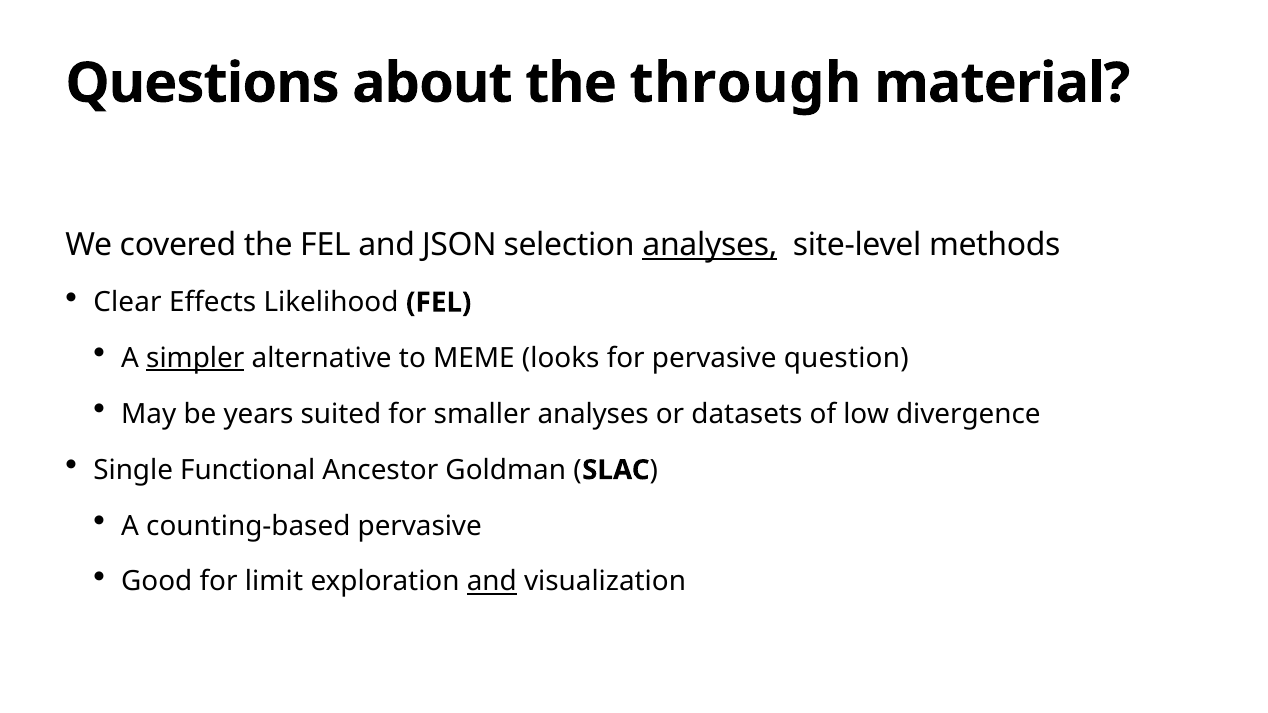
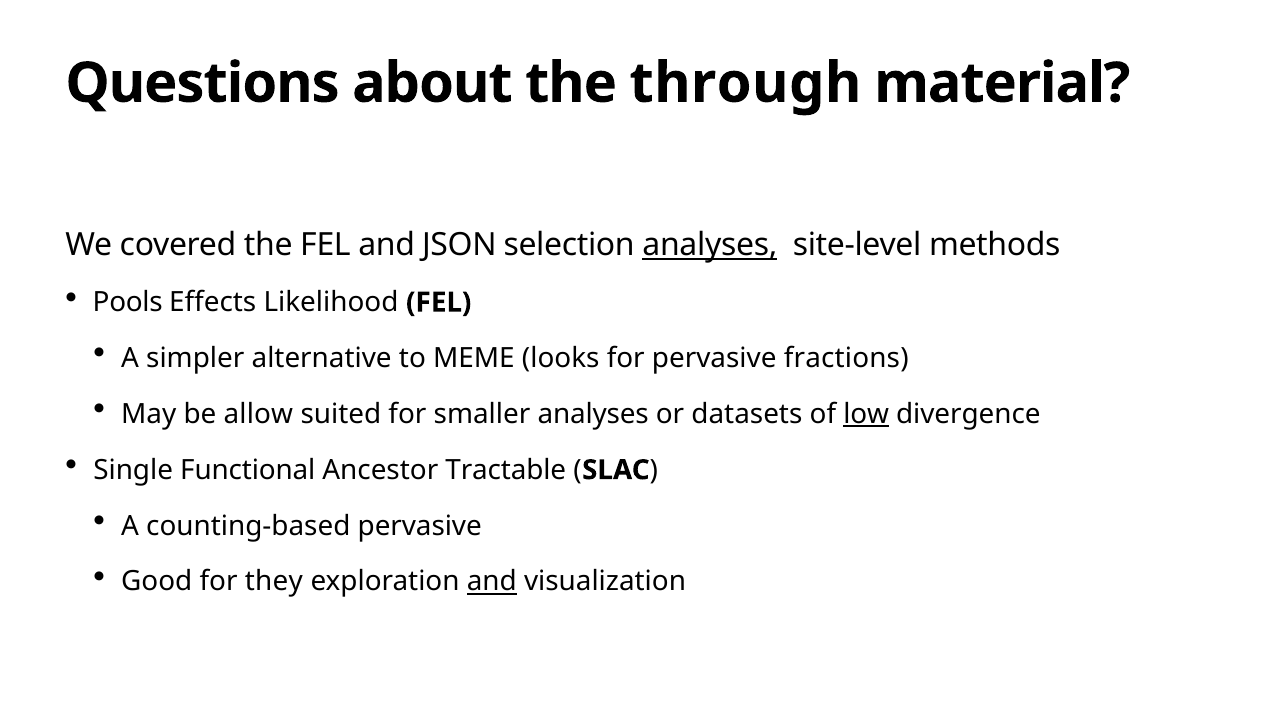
Clear: Clear -> Pools
simpler underline: present -> none
question: question -> fractions
years: years -> allow
low underline: none -> present
Goldman: Goldman -> Tractable
limit: limit -> they
